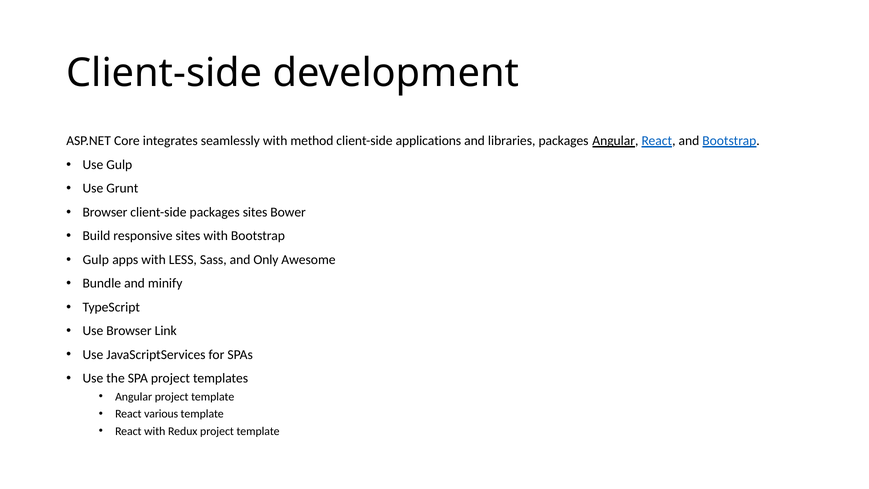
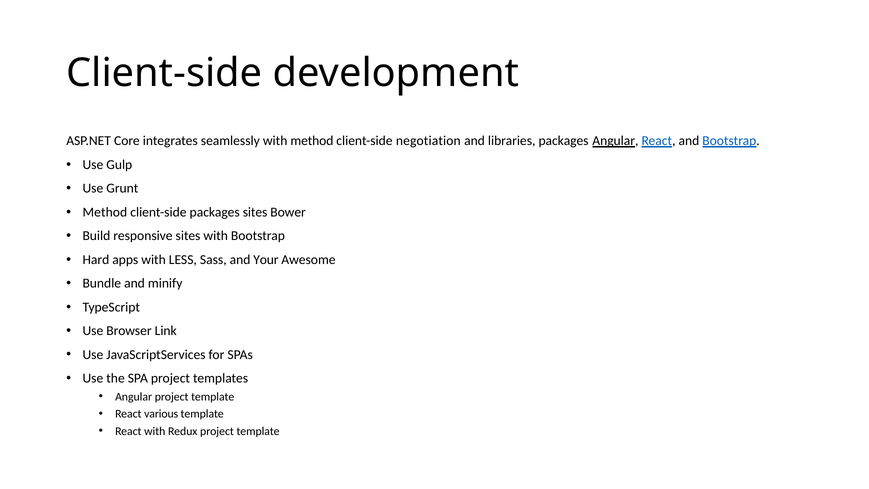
applications: applications -> negotiation
Browser at (105, 212): Browser -> Method
Gulp at (96, 260): Gulp -> Hard
Only: Only -> Your
